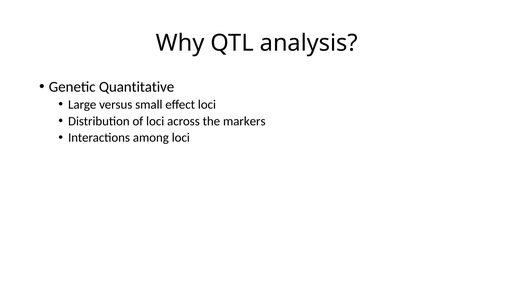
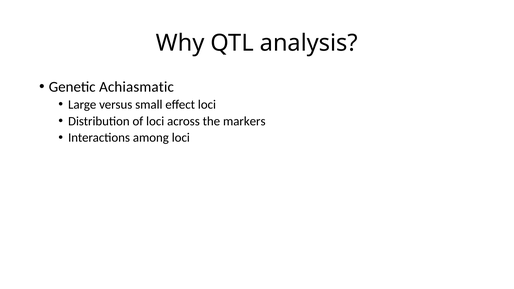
Quantitative: Quantitative -> Achiasmatic
